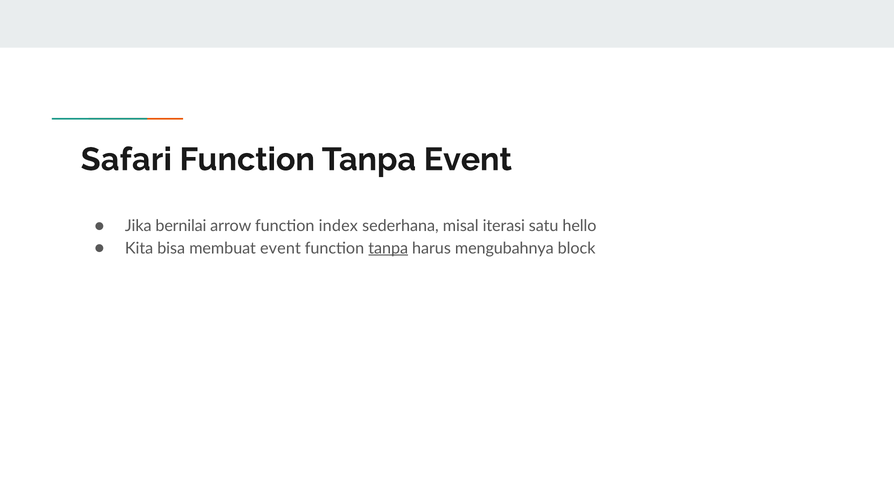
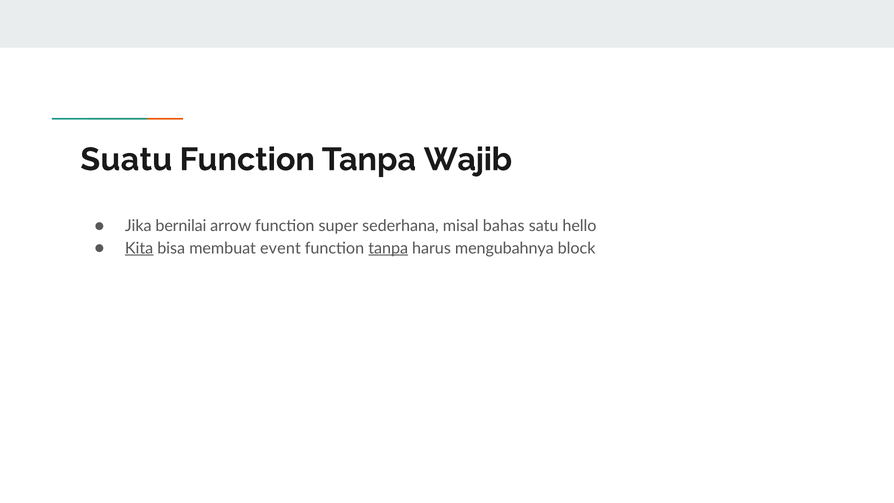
Safari: Safari -> Suatu
Tanpa Event: Event -> Wajib
index: index -> super
iterasi: iterasi -> bahas
Kita underline: none -> present
